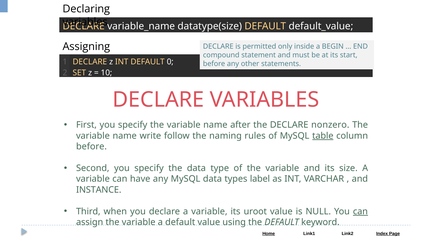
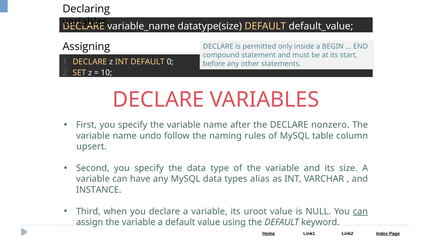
write: write -> undo
table underline: present -> none
before at (91, 147): before -> upsert
label: label -> alias
